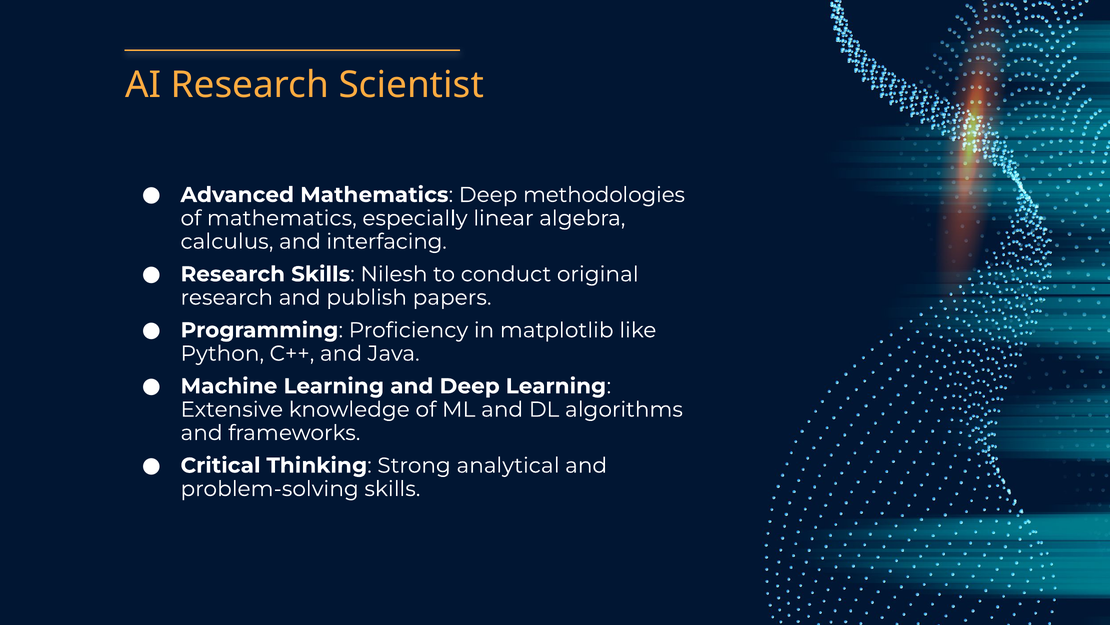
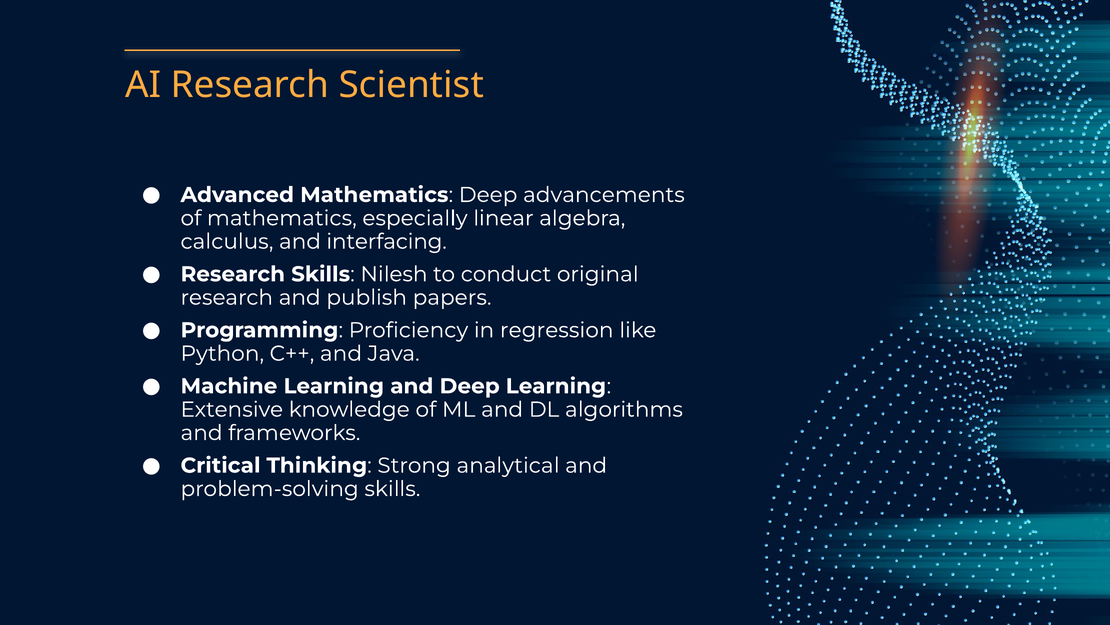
methodologies: methodologies -> advancements
matplotlib: matplotlib -> regression
